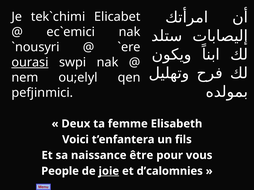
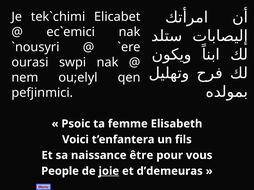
ourasi underline: present -> none
Deux: Deux -> Psoic
d’calomnies: d’calomnies -> d’demeuras
